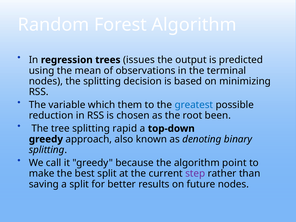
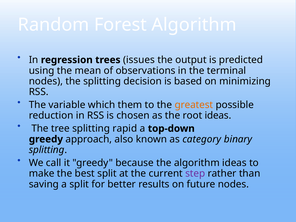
greatest colour: blue -> orange
root been: been -> ideas
denoting: denoting -> category
algorithm point: point -> ideas
